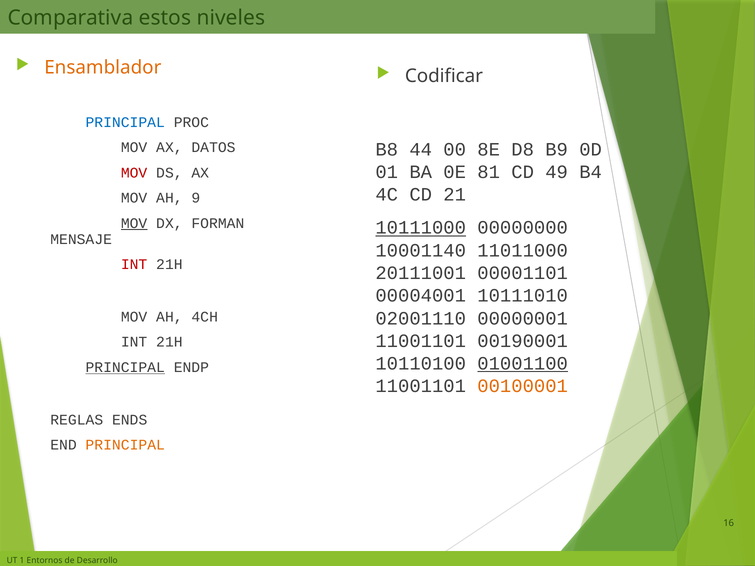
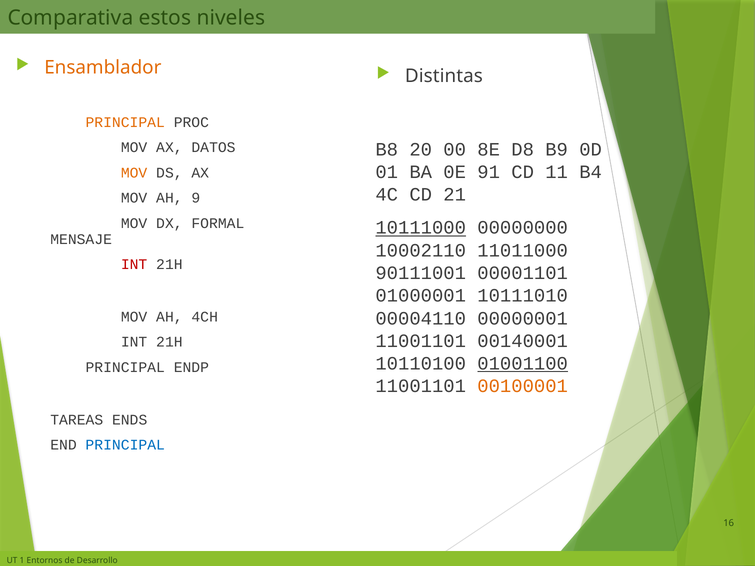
Codificar: Codificar -> Distintas
PRINCIPAL at (125, 122) colour: blue -> orange
44: 44 -> 20
81: 81 -> 91
49: 49 -> 11
MOV at (134, 173) colour: red -> orange
MOV at (134, 223) underline: present -> none
FORMAN: FORMAN -> FORMAL
10001140: 10001140 -> 10002110
20111001: 20111001 -> 90111001
00004001: 00004001 -> 01000001
02001110: 02001110 -> 00004110
00190001: 00190001 -> 00140001
PRINCIPAL at (125, 368) underline: present -> none
REGLAS: REGLAS -> TAREAS
PRINCIPAL at (125, 445) colour: orange -> blue
